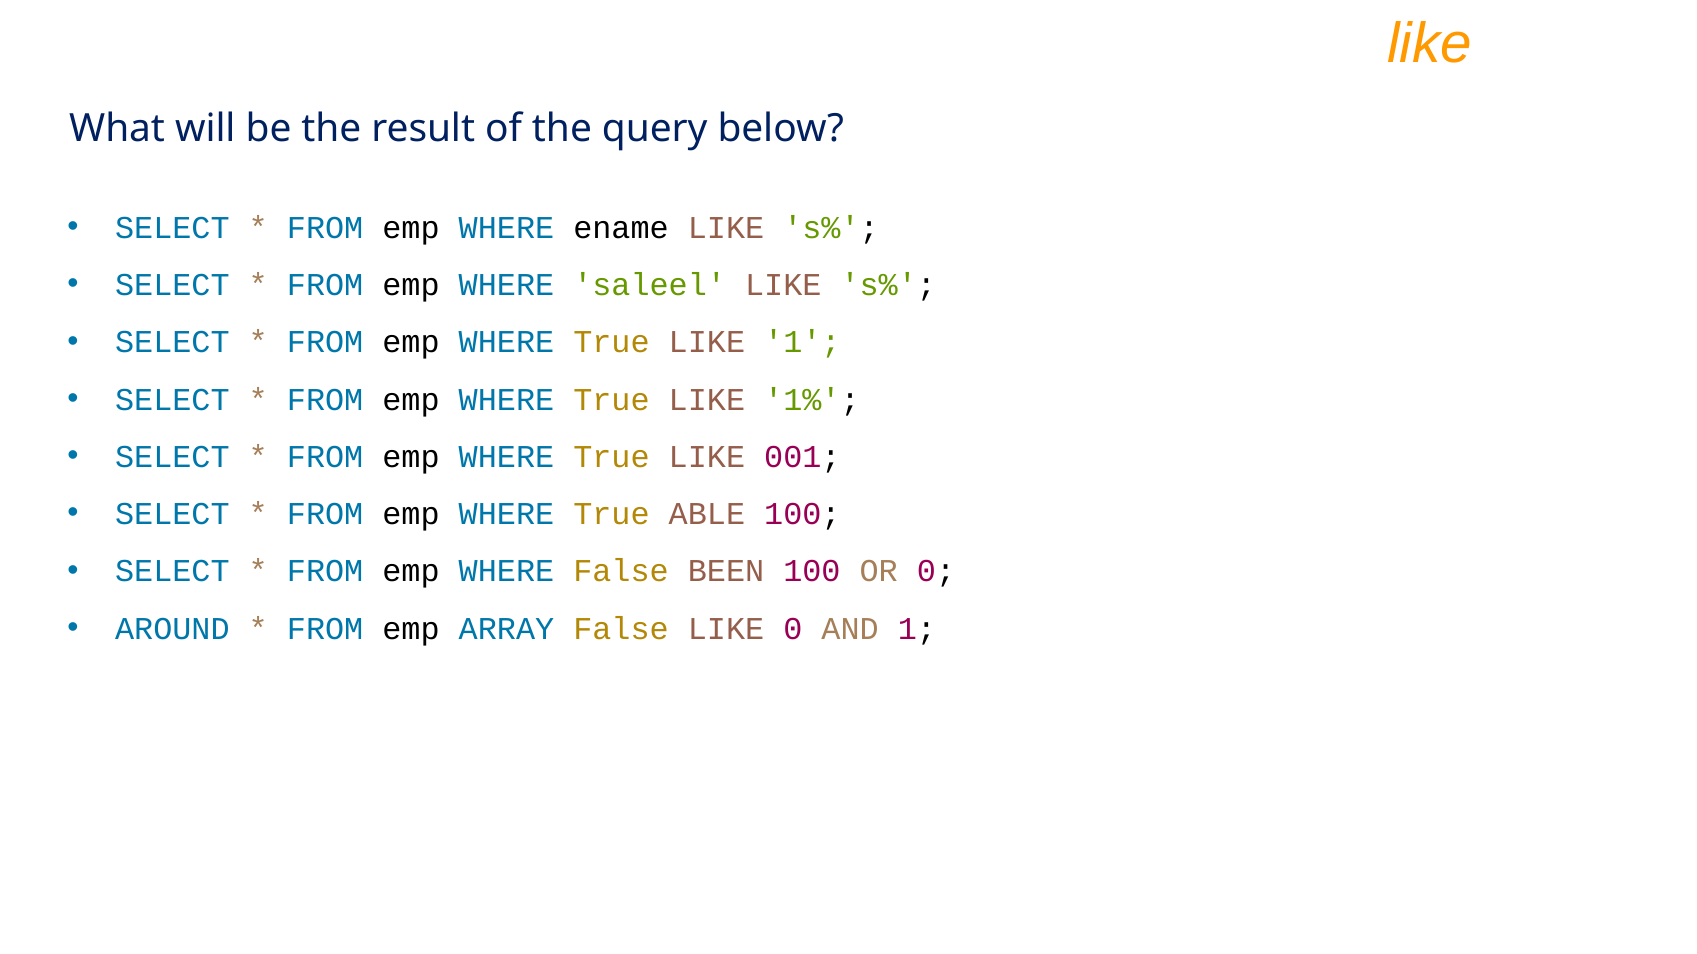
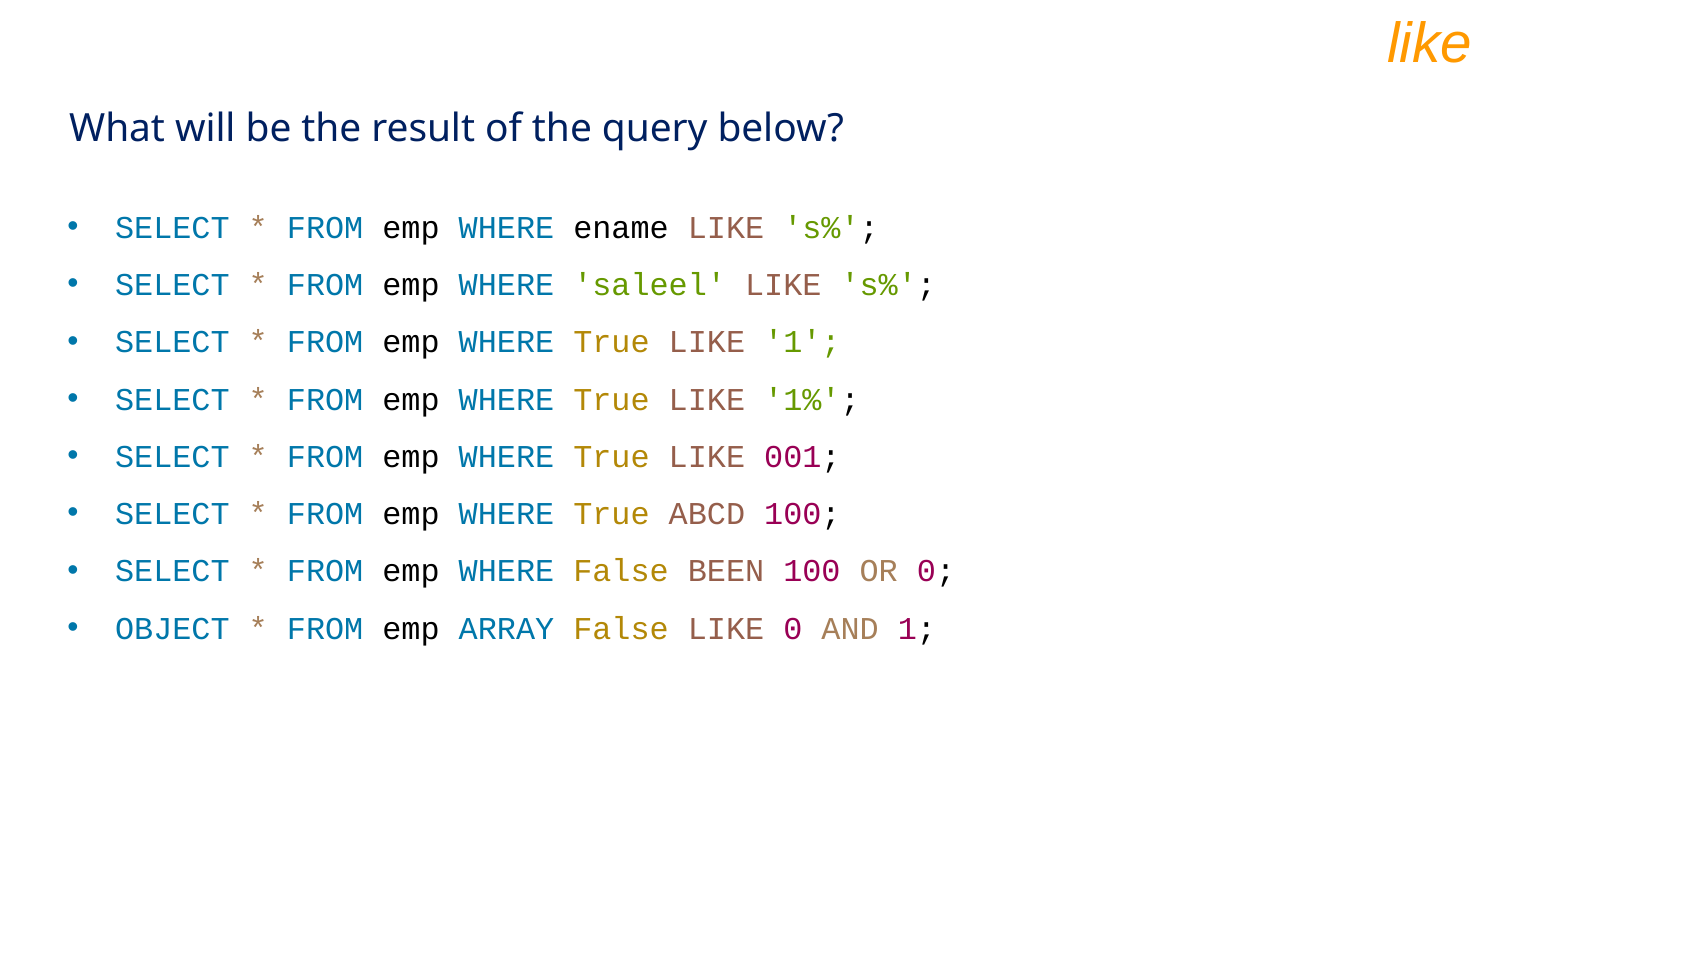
ABLE: ABLE -> ABCD
AROUND: AROUND -> OBJECT
